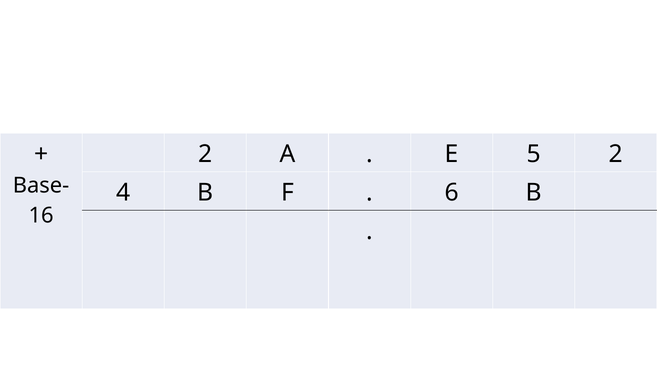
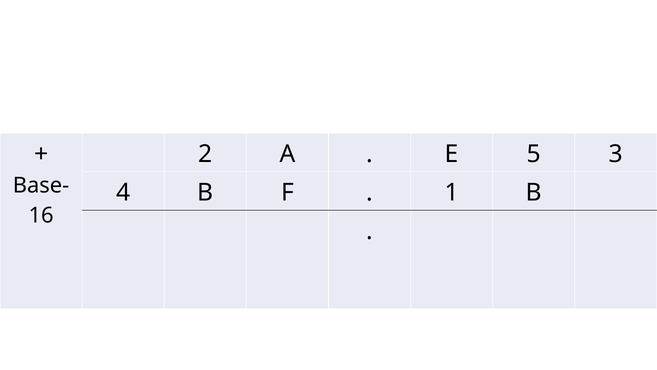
5 2: 2 -> 3
6: 6 -> 1
